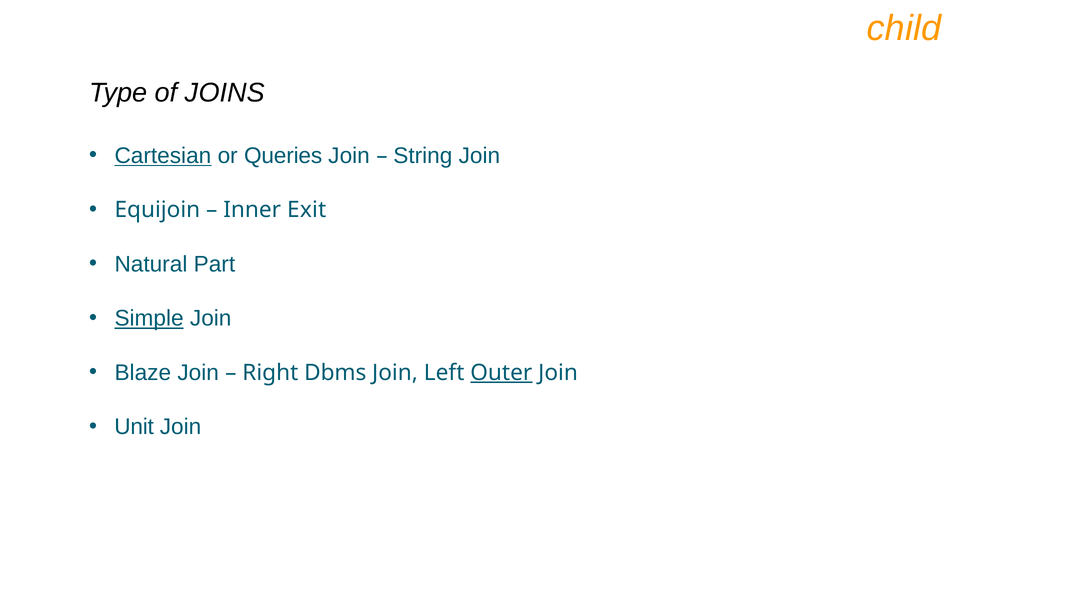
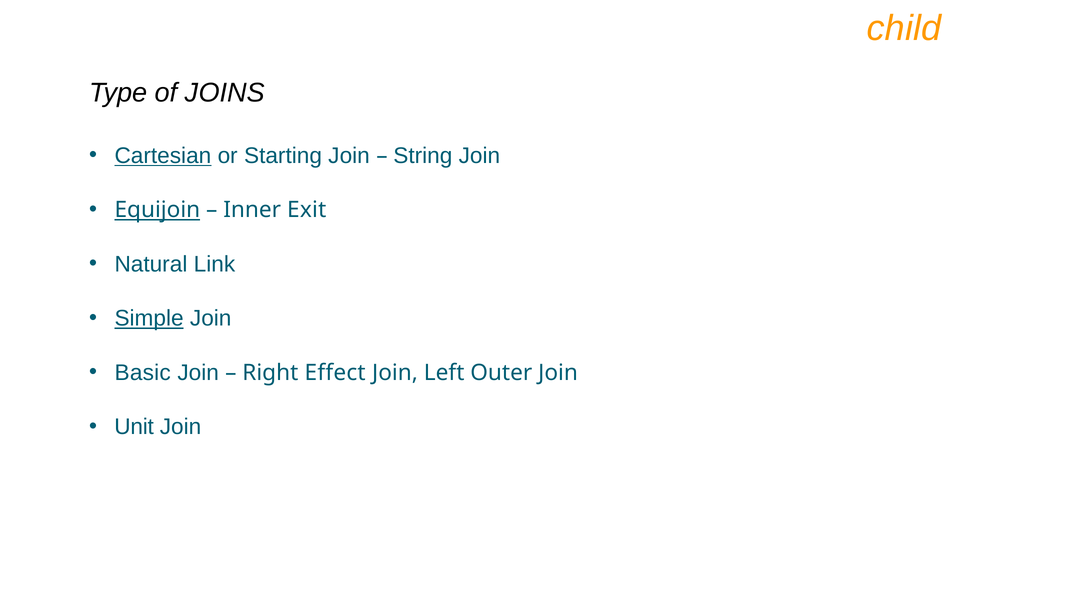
Queries: Queries -> Starting
Equijoin underline: none -> present
Part: Part -> Link
Blaze: Blaze -> Basic
Dbms: Dbms -> Effect
Outer underline: present -> none
